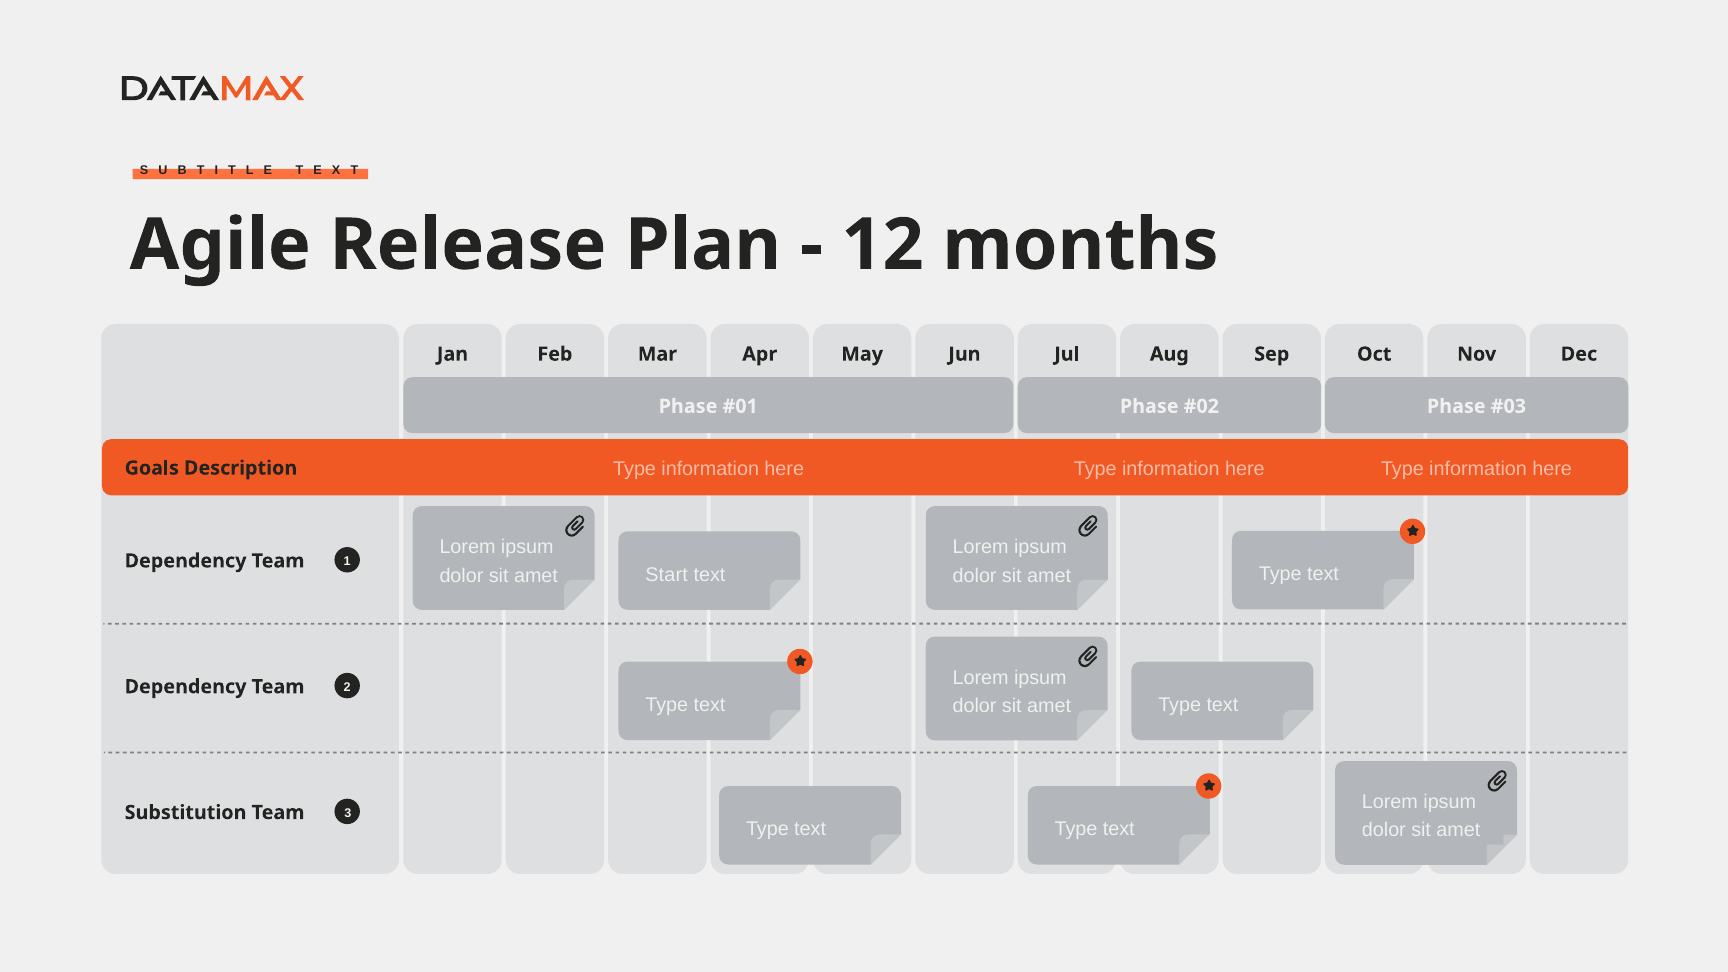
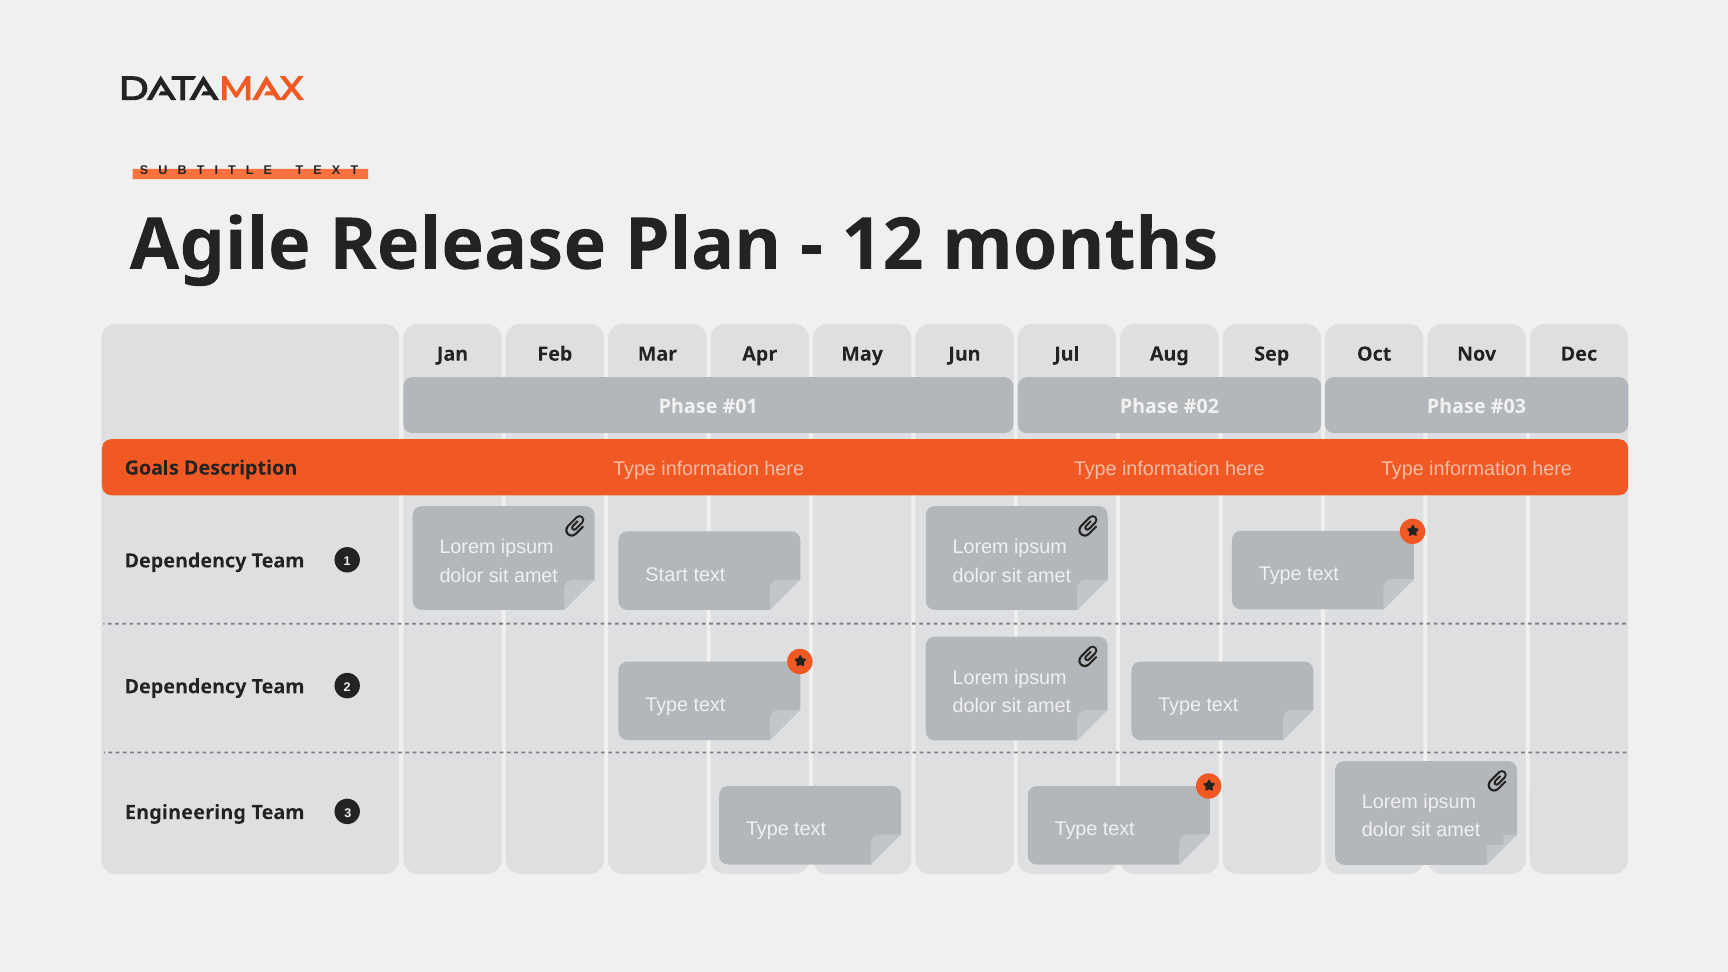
Substitution: Substitution -> Engineering
